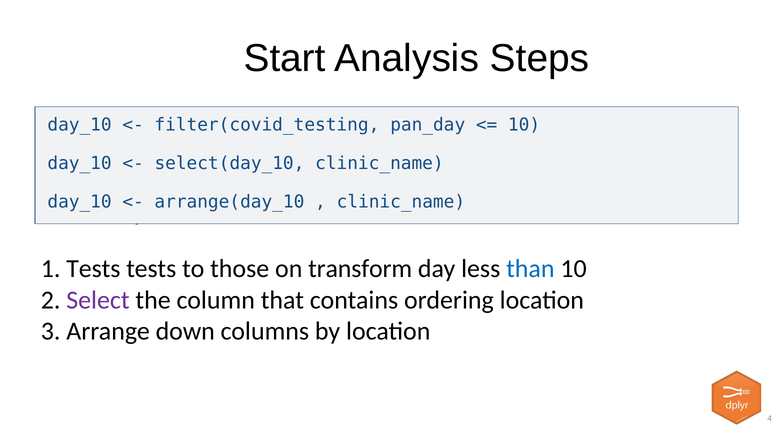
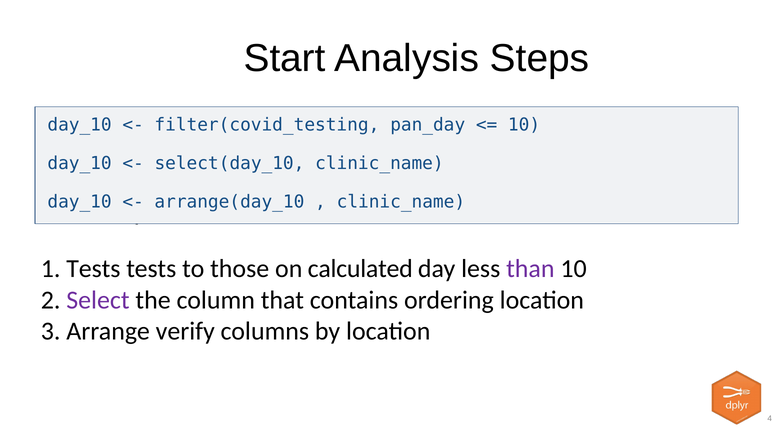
transform: transform -> calculated
than colour: blue -> purple
down: down -> verify
